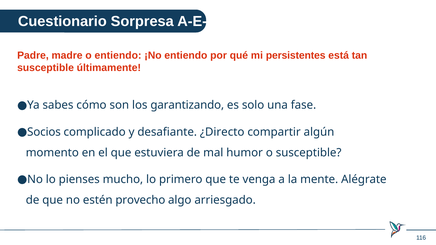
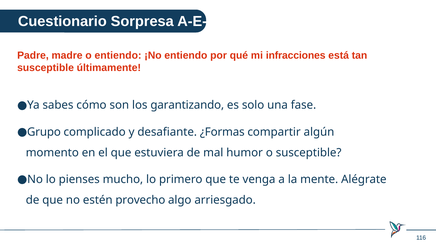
persistentes: persistentes -> infracciones
Socios: Socios -> Grupo
¿Directo: ¿Directo -> ¿Formas
